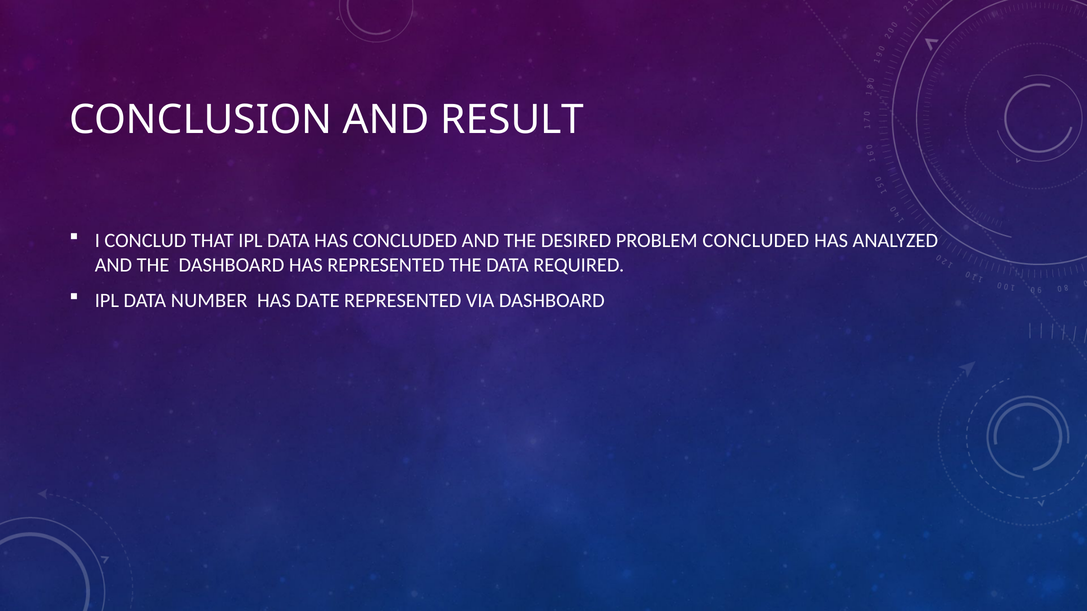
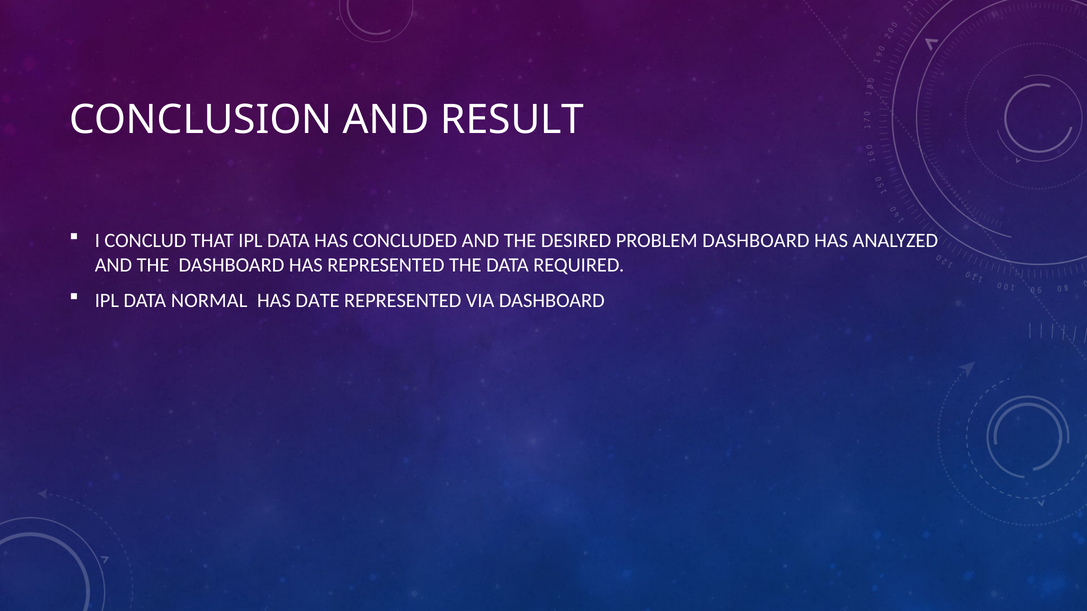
PROBLEM CONCLUDED: CONCLUDED -> DASHBOARD
NUMBER: NUMBER -> NORMAL
